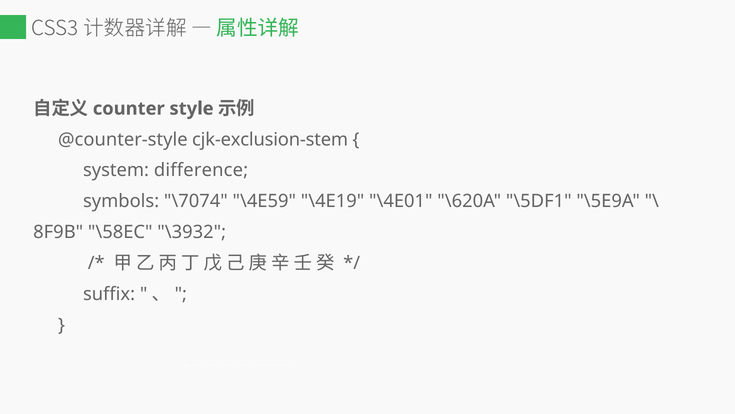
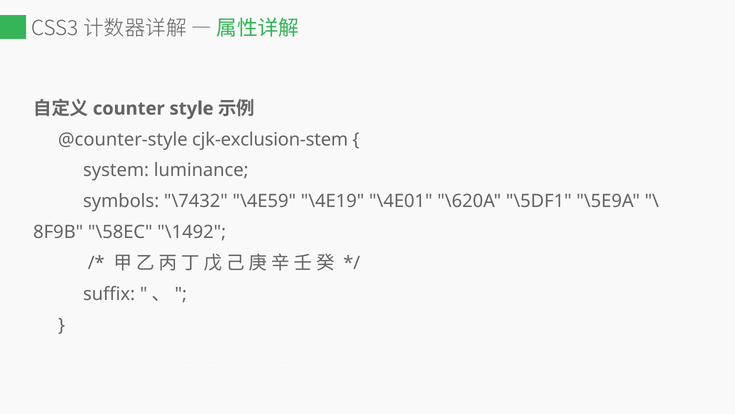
difference: difference -> luminance
\7074: \7074 -> \7432
\3932: \3932 -> \1492
